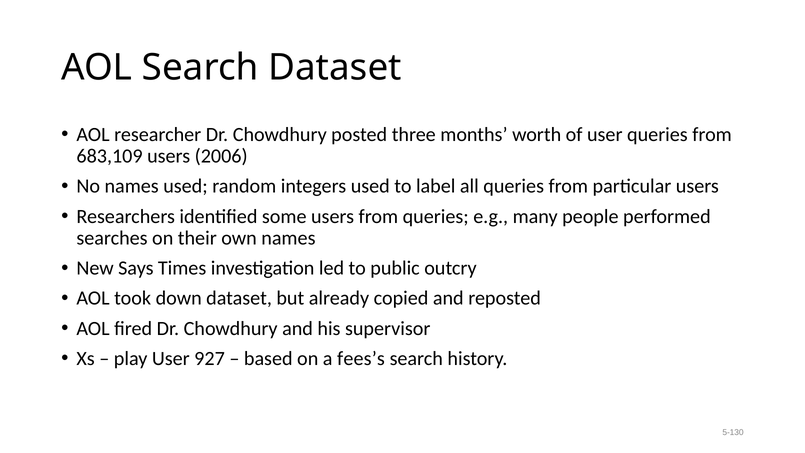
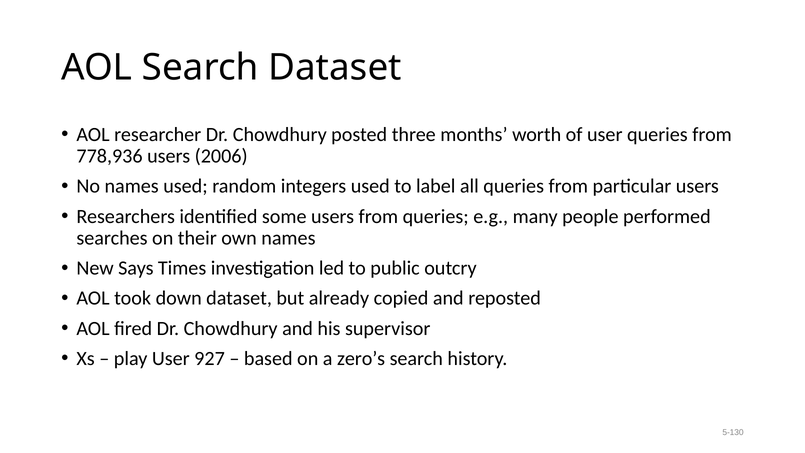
683,109: 683,109 -> 778,936
fees’s: fees’s -> zero’s
